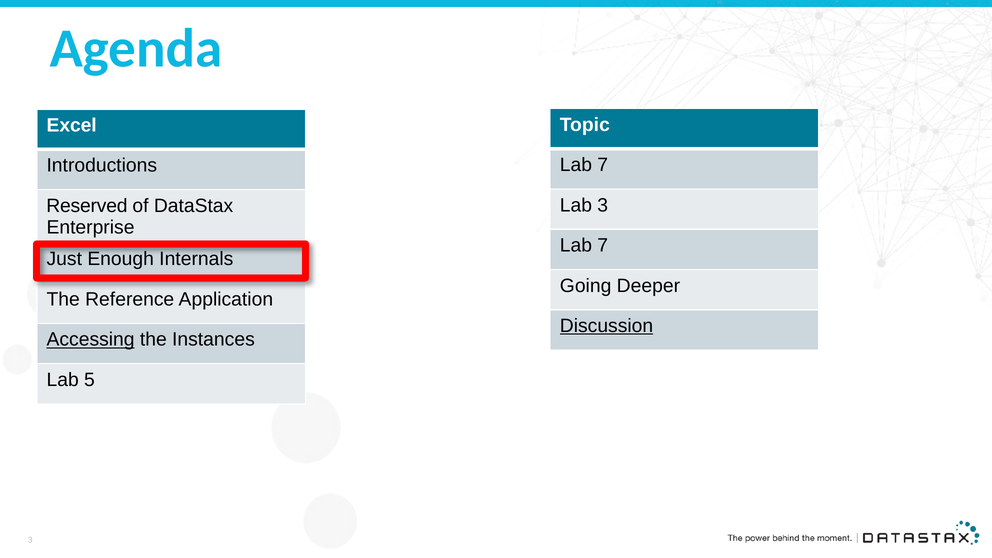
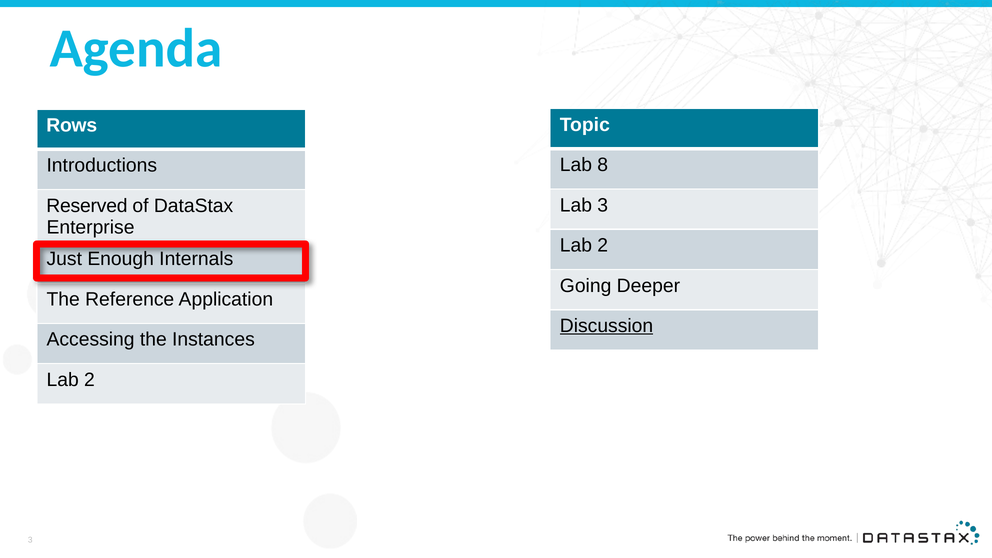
Excel: Excel -> Rows
7 at (603, 165): 7 -> 8
7 at (603, 245): 7 -> 2
Accessing underline: present -> none
5 at (89, 380): 5 -> 2
